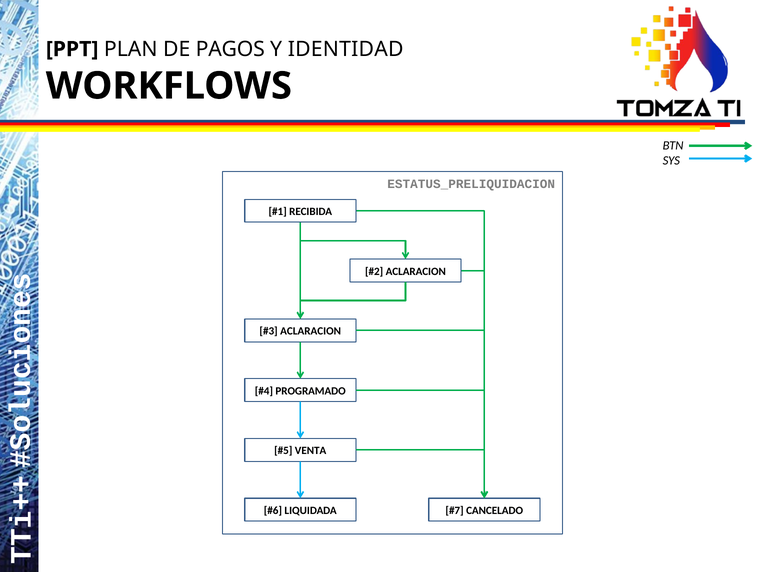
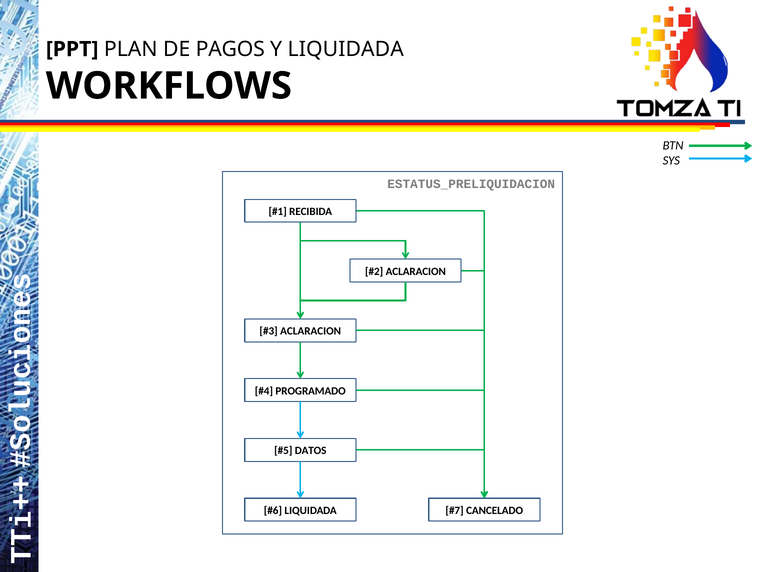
Y IDENTIDAD: IDENTIDAD -> LIQUIDADA
VENTA: VENTA -> DATOS
